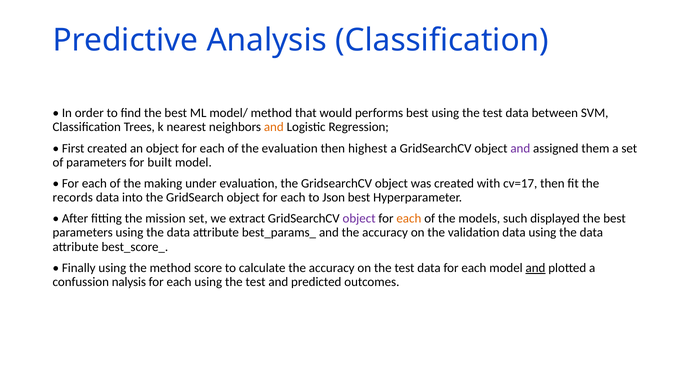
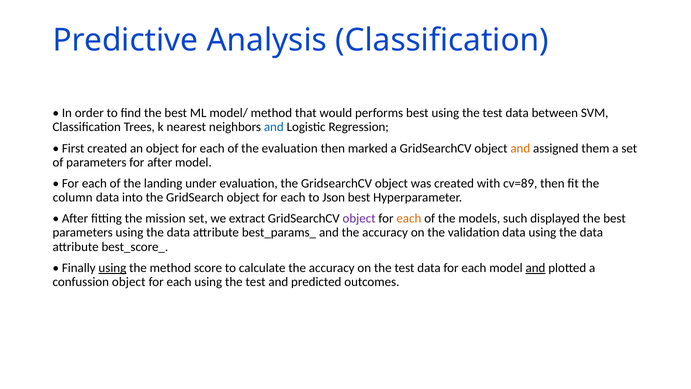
and at (274, 127) colour: orange -> blue
highest: highest -> marked
and at (520, 148) colour: purple -> orange
for built: built -> after
making: making -> landing
cv=17: cv=17 -> cv=89
records: records -> column
using at (112, 268) underline: none -> present
confussion nalysis: nalysis -> object
